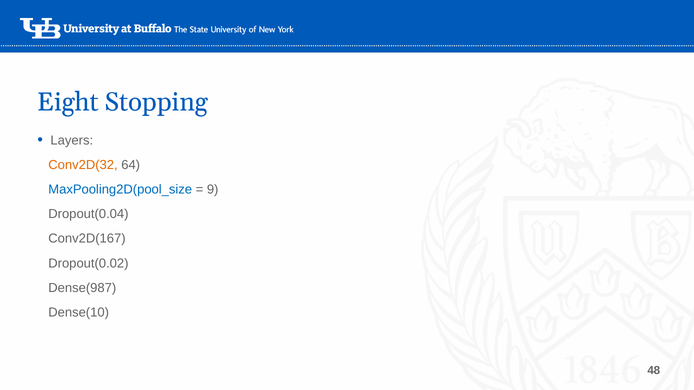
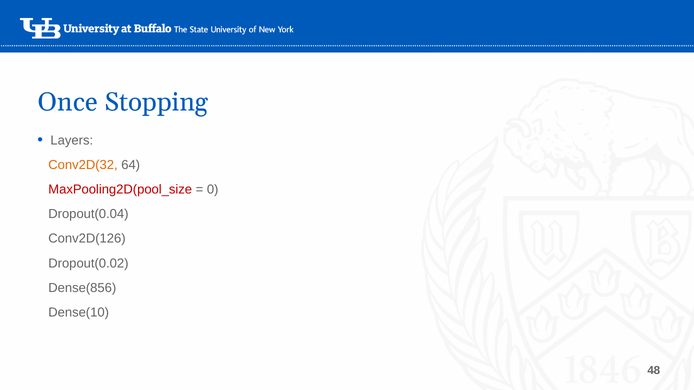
Eight: Eight -> Once
MaxPooling2D(pool_size colour: blue -> red
9: 9 -> 0
Conv2D(167: Conv2D(167 -> Conv2D(126
Dense(987: Dense(987 -> Dense(856
